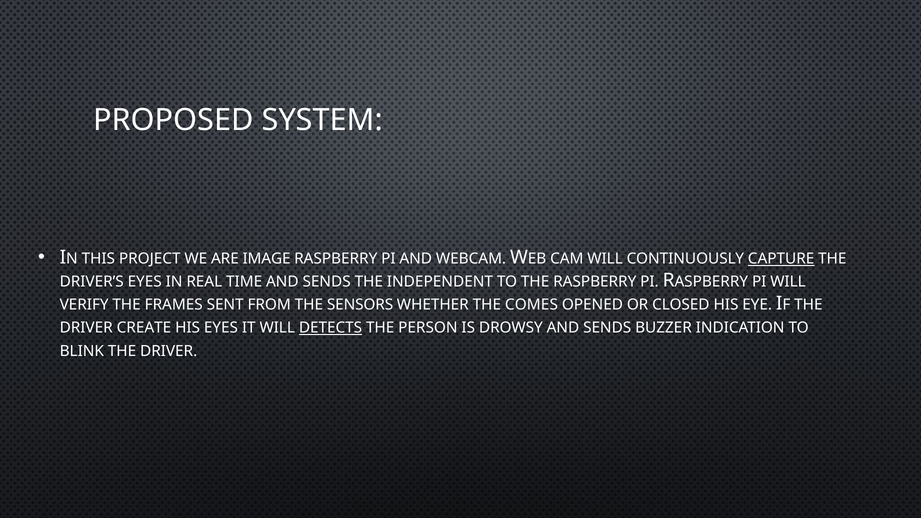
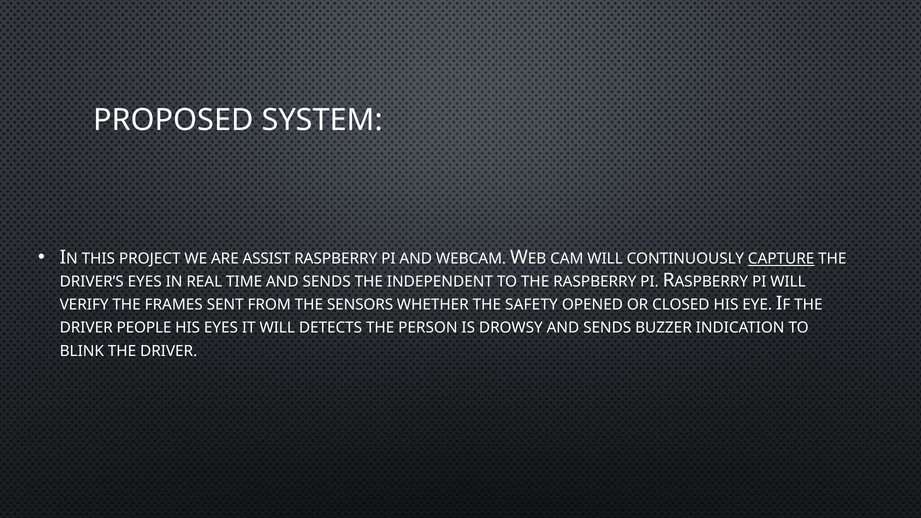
IMAGE: IMAGE -> ASSIST
COMES: COMES -> SAFETY
CREATE: CREATE -> PEOPLE
DETECTS underline: present -> none
